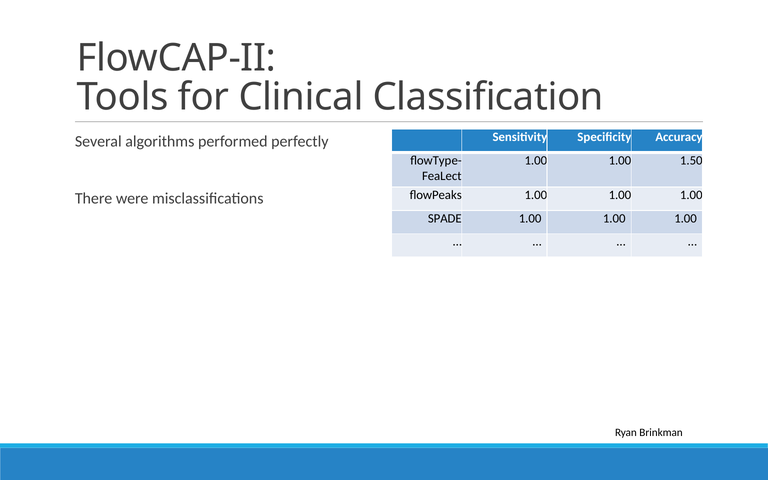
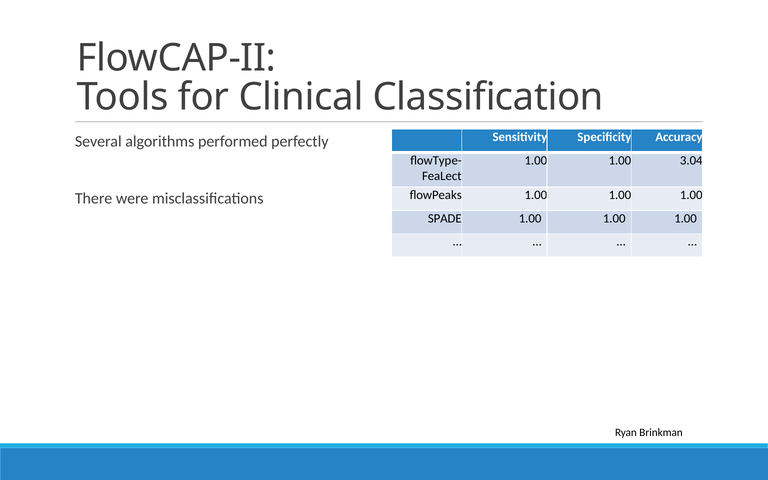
1.50: 1.50 -> 3.04
